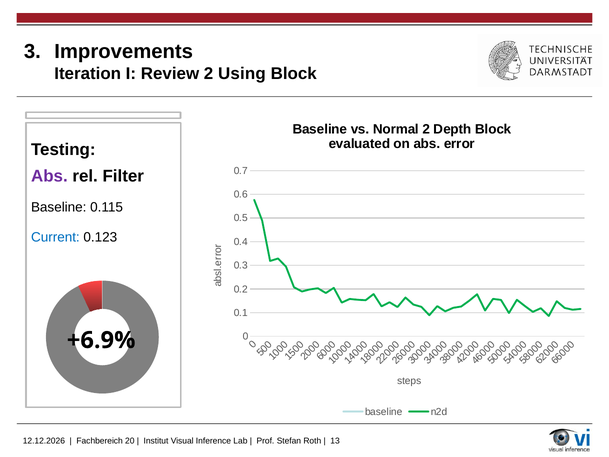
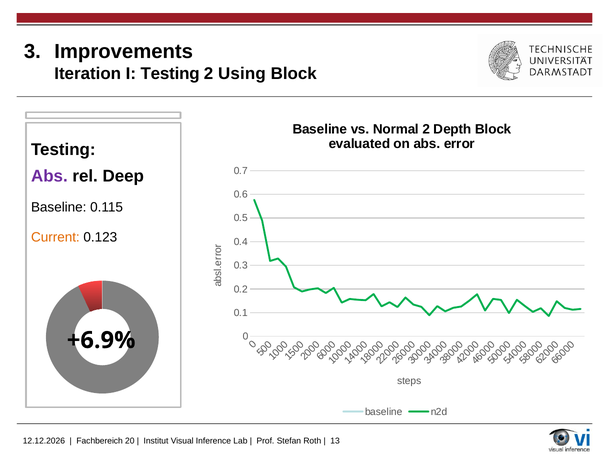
I Review: Review -> Testing
Filter: Filter -> Deep
Current colour: blue -> orange
